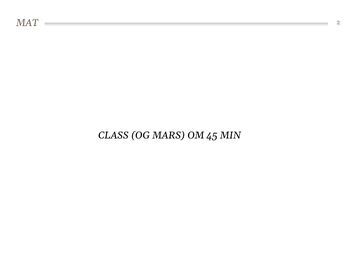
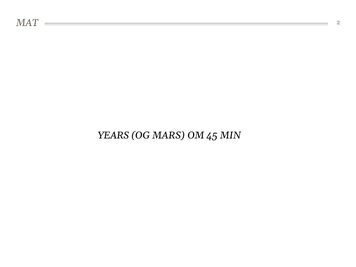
CLASS: CLASS -> YEARS
